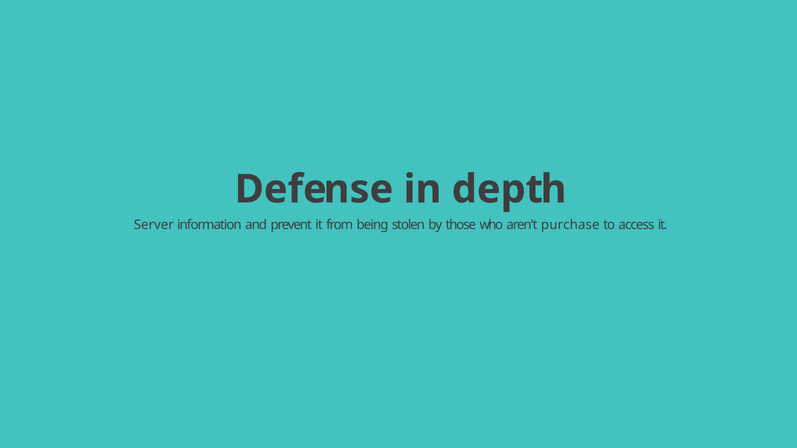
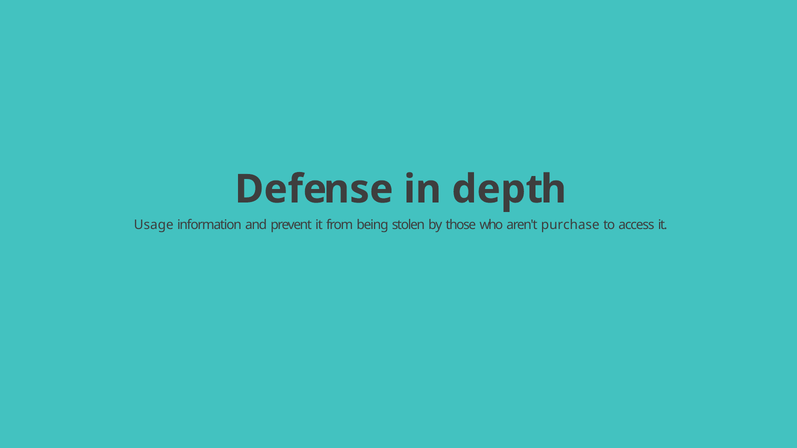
Server: Server -> Usage
